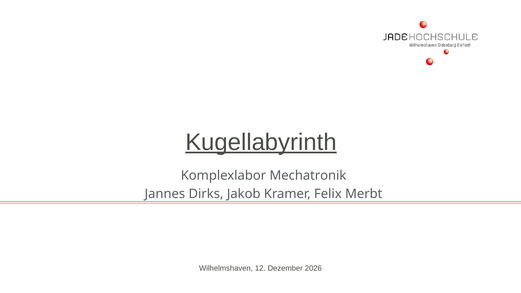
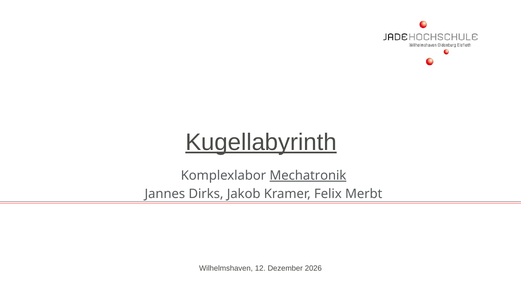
Mechatronik underline: none -> present
